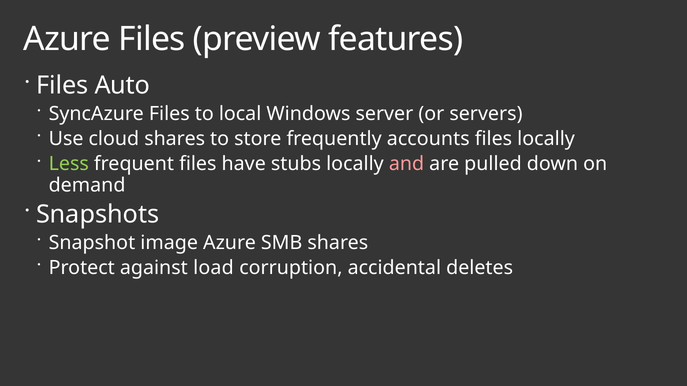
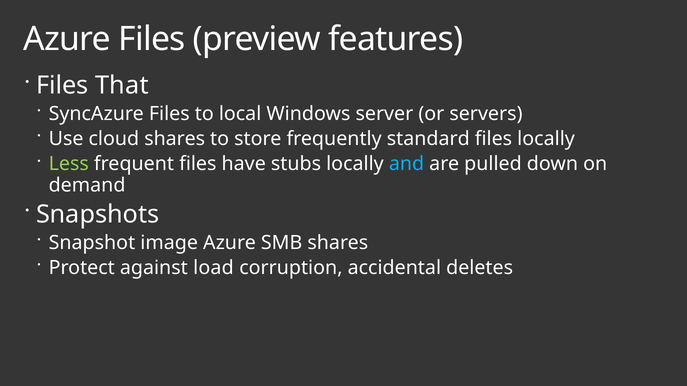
Auto: Auto -> That
accounts: accounts -> standard
and colour: pink -> light blue
